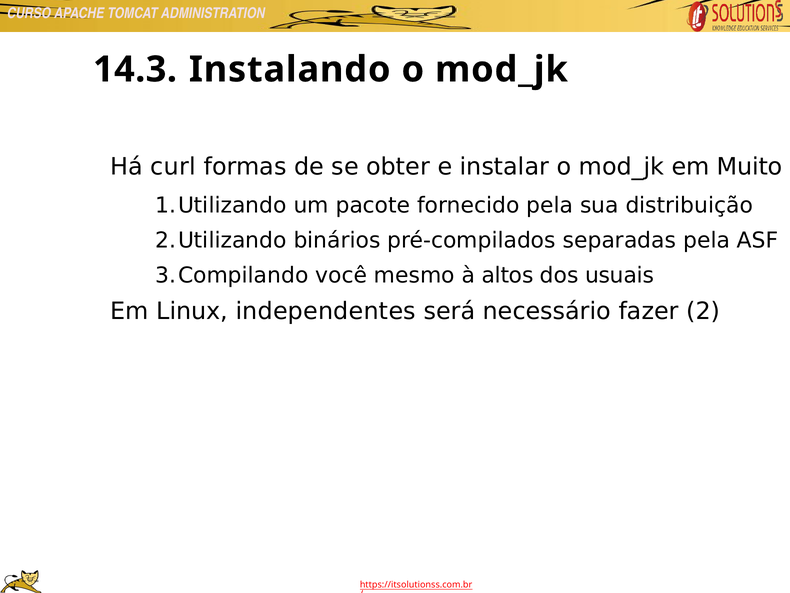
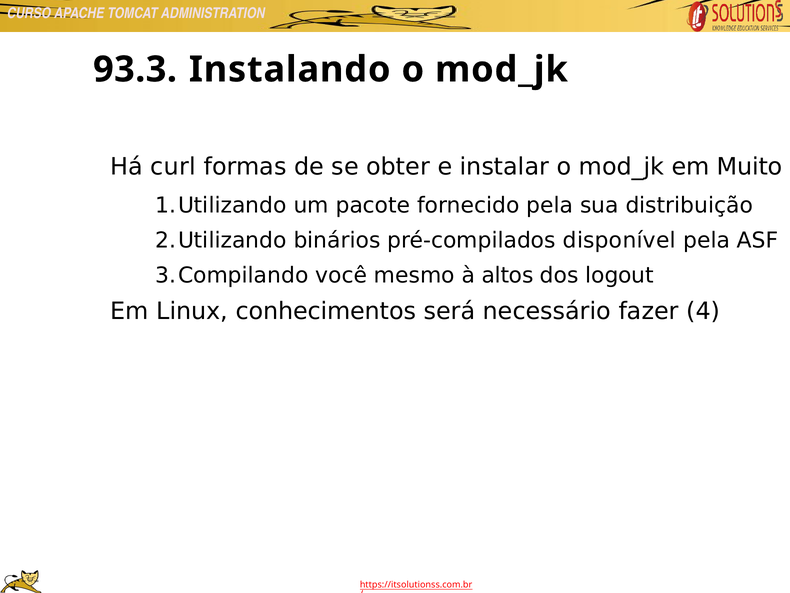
14.3: 14.3 -> 93.3
separadas: separadas -> disponível
usuais: usuais -> logout
independentes: independentes -> conhecimentos
2: 2 -> 4
